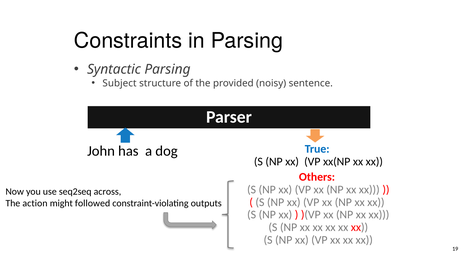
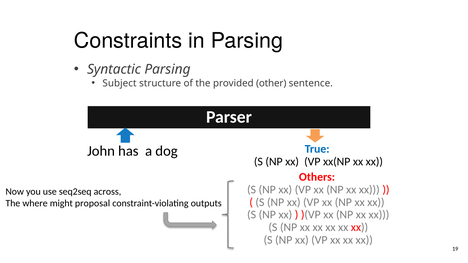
noisy: noisy -> other
action: action -> where
followed: followed -> proposal
